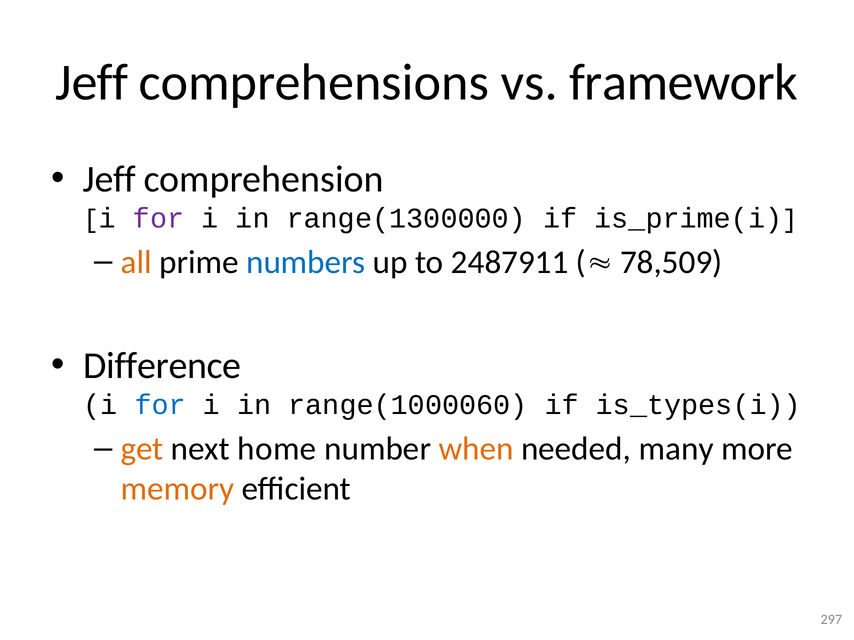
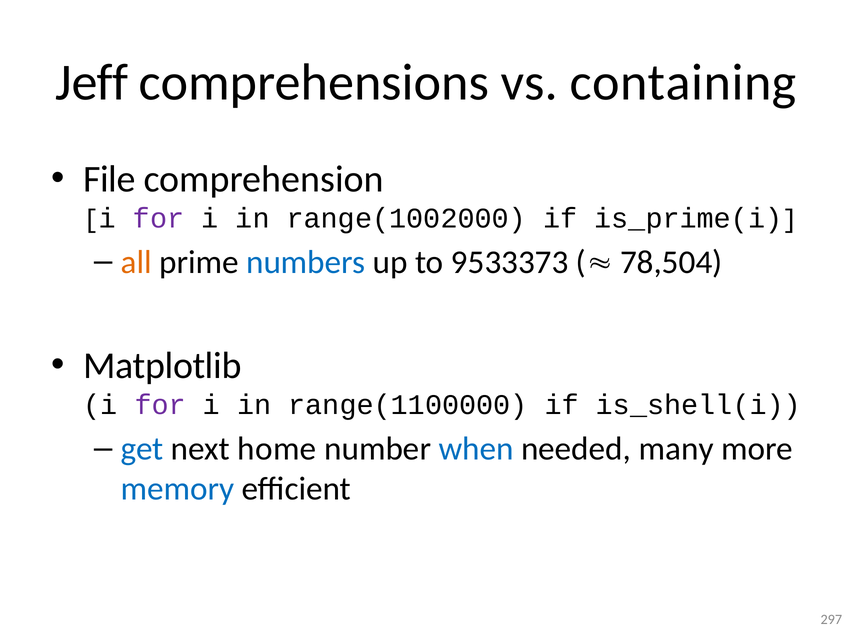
framework: framework -> containing
Jeff at (109, 179): Jeff -> File
range(1300000: range(1300000 -> range(1002000
2487911: 2487911 -> 9533373
78,509: 78,509 -> 78,504
Difference: Difference -> Matplotlib
for at (160, 405) colour: blue -> purple
range(1000060: range(1000060 -> range(1100000
is_types(i: is_types(i -> is_shell(i
get colour: orange -> blue
when colour: orange -> blue
memory colour: orange -> blue
